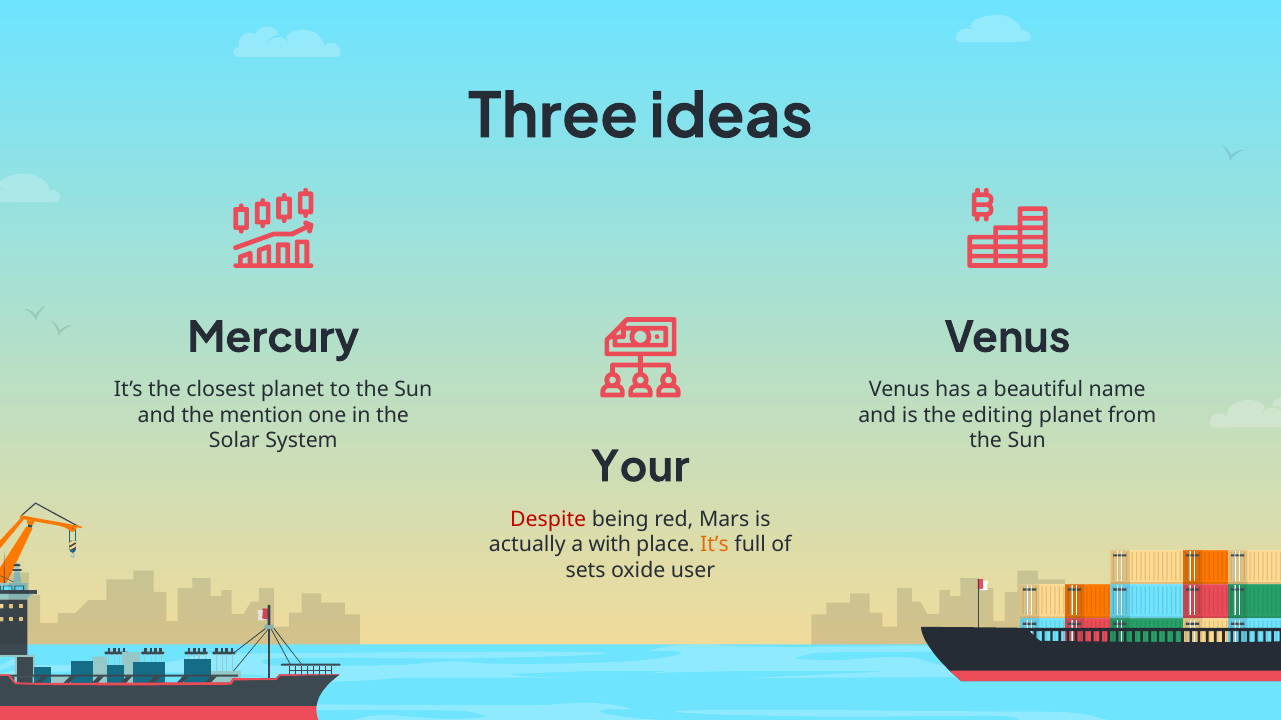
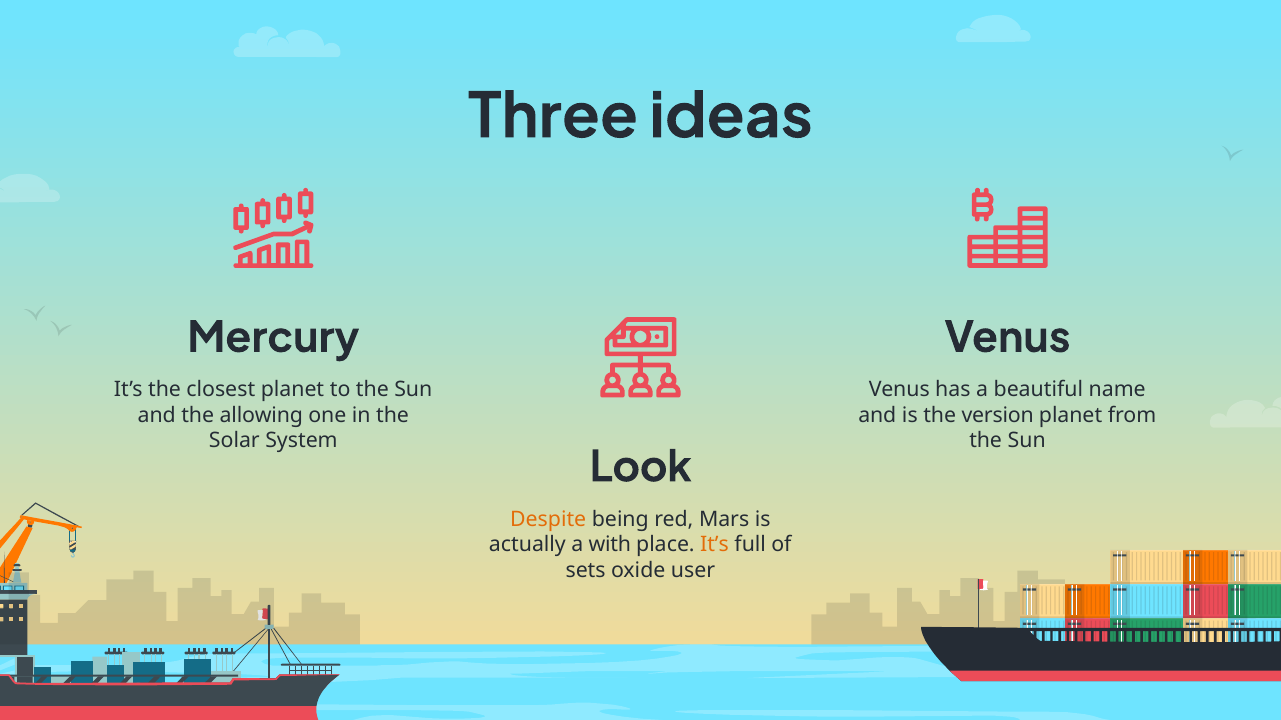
mention: mention -> allowing
editing: editing -> version
Your: Your -> Look
Despite colour: red -> orange
